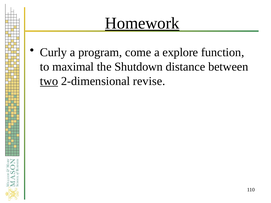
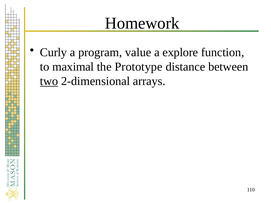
Homework underline: present -> none
come: come -> value
Shutdown: Shutdown -> Prototype
revise: revise -> arrays
